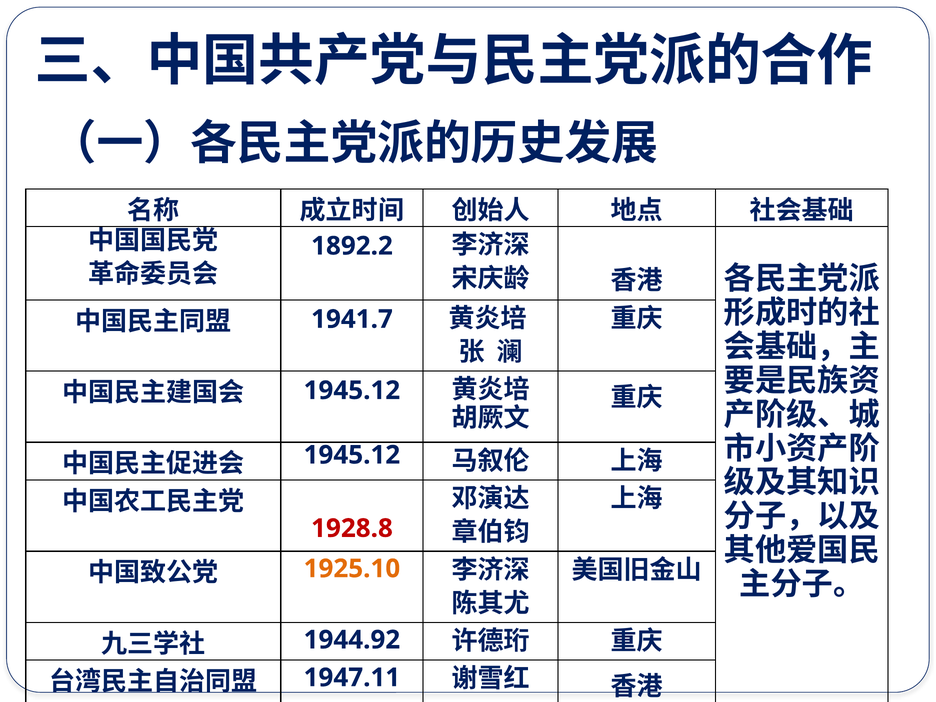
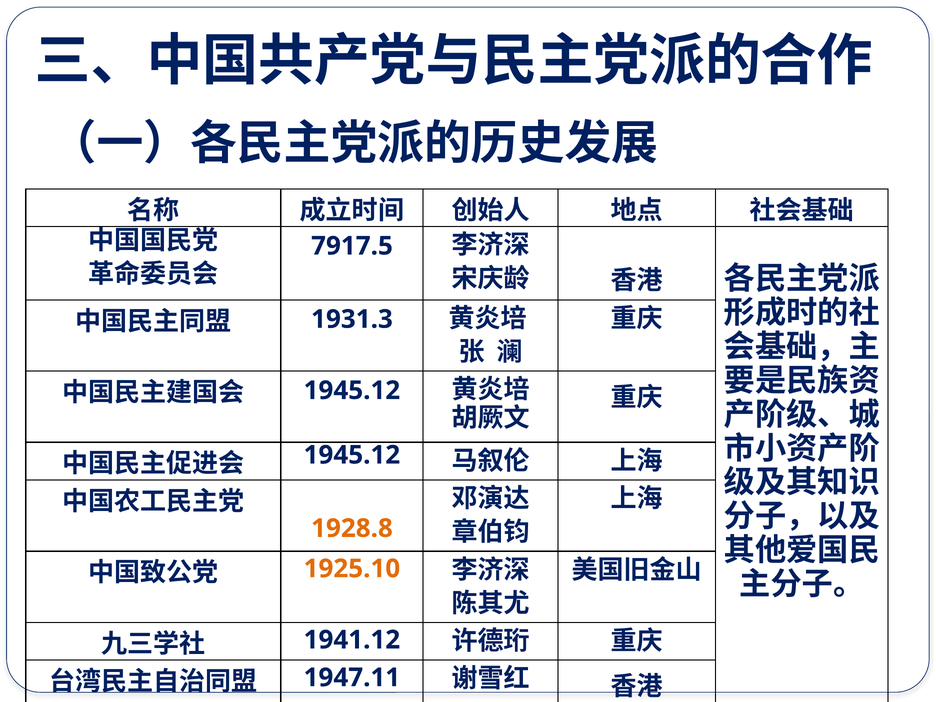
1892.2: 1892.2 -> 7917.5
1941.7: 1941.7 -> 1931.3
1928.8 colour: red -> orange
1944.92: 1944.92 -> 1941.12
